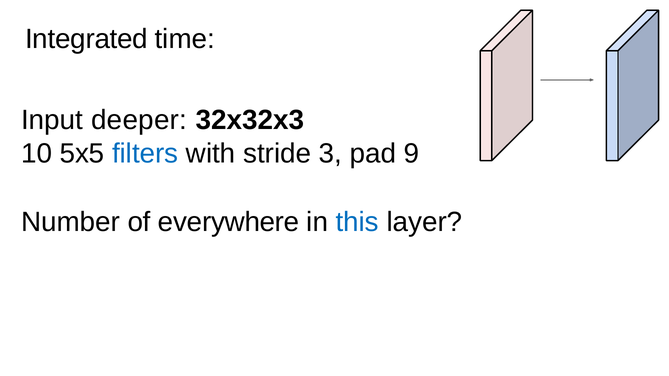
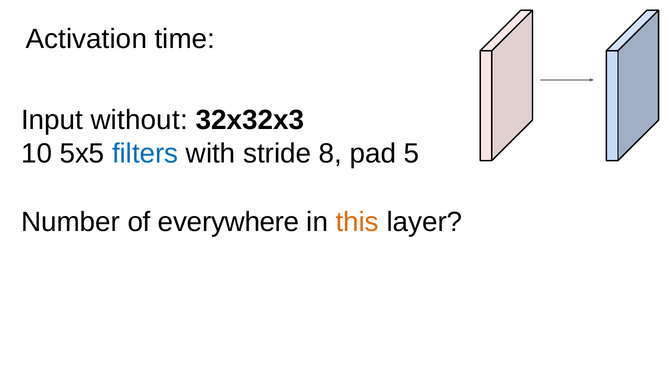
Integrated: Integrated -> Activation
deeper: deeper -> without
3: 3 -> 8
9: 9 -> 5
this colour: blue -> orange
